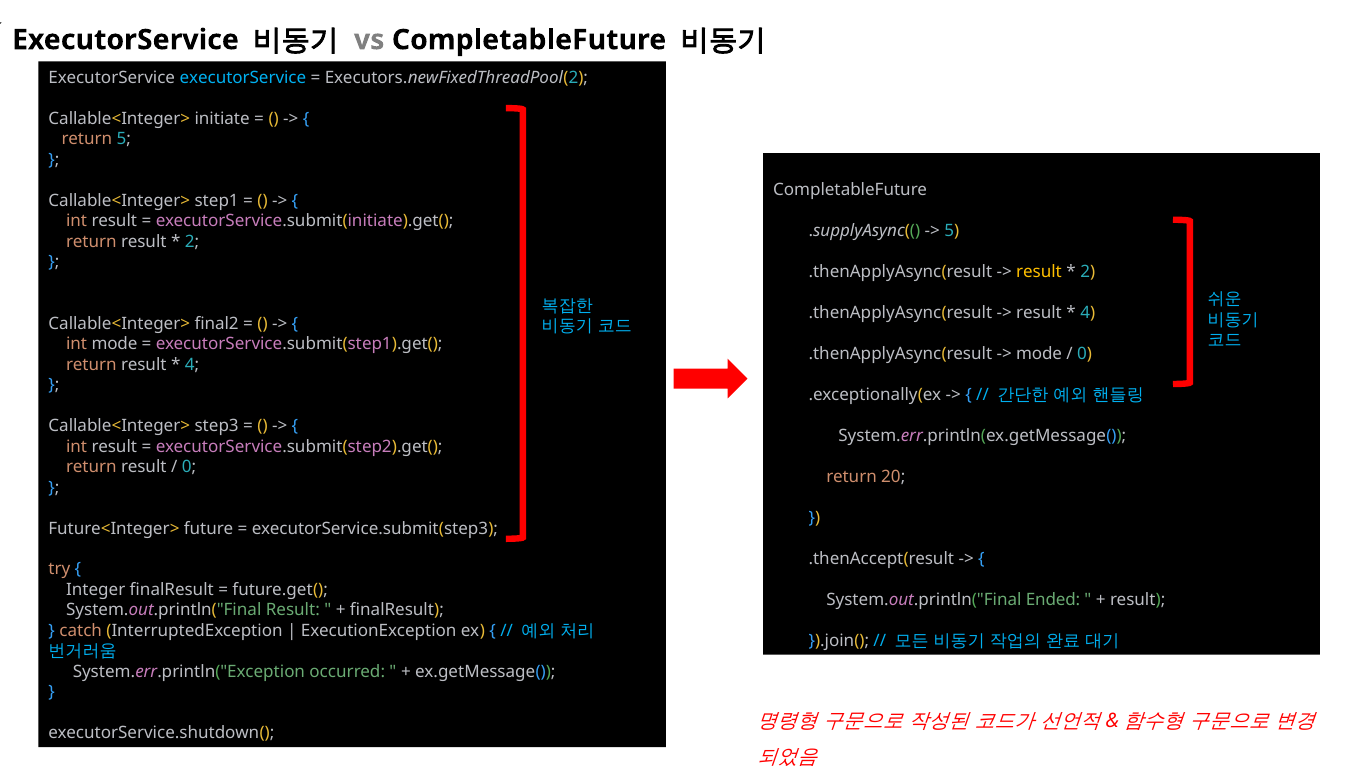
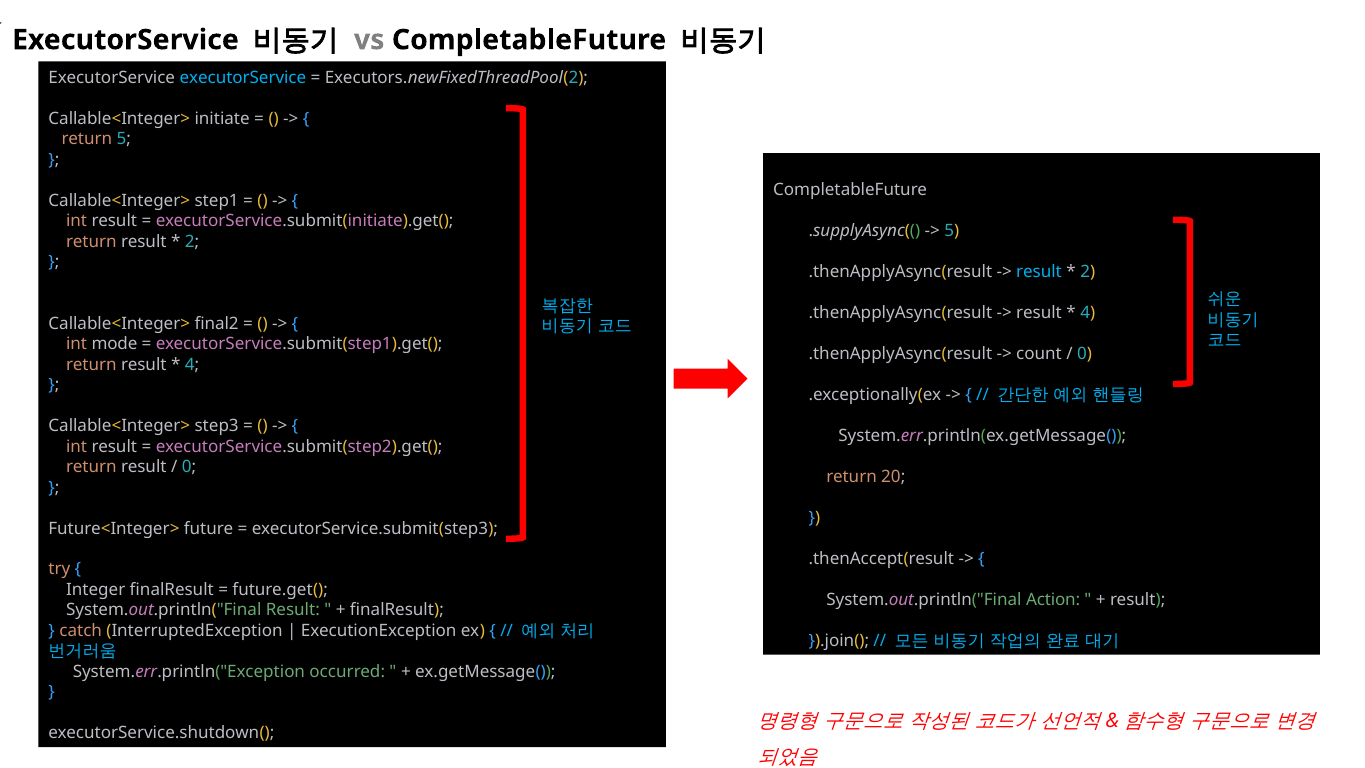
result at (1039, 272) colour: yellow -> light blue
mode at (1039, 354): mode -> count
Ended: Ended -> Action
